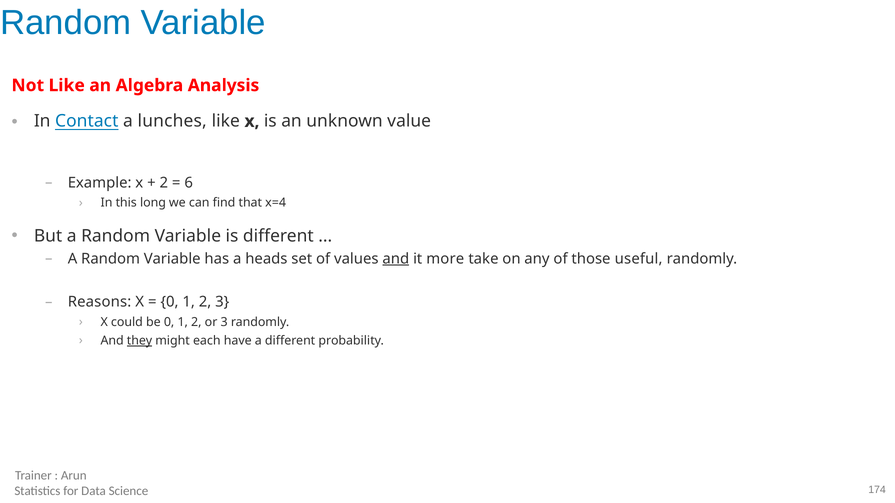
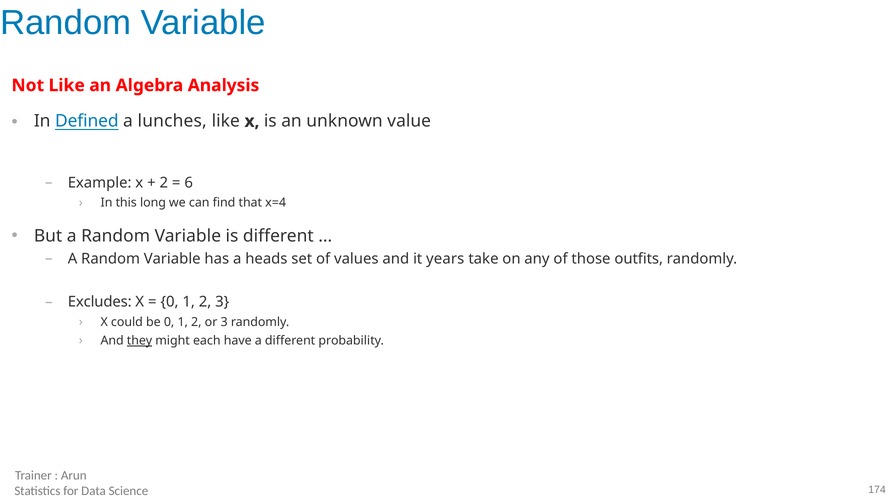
Contact: Contact -> Defined
and at (396, 259) underline: present -> none
more: more -> years
useful: useful -> outfits
Reasons: Reasons -> Excludes
